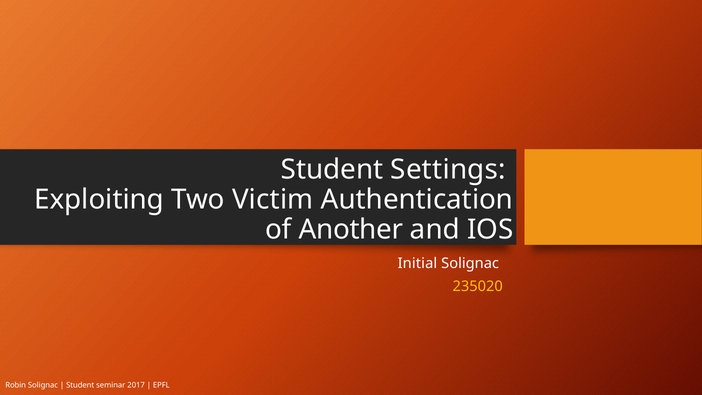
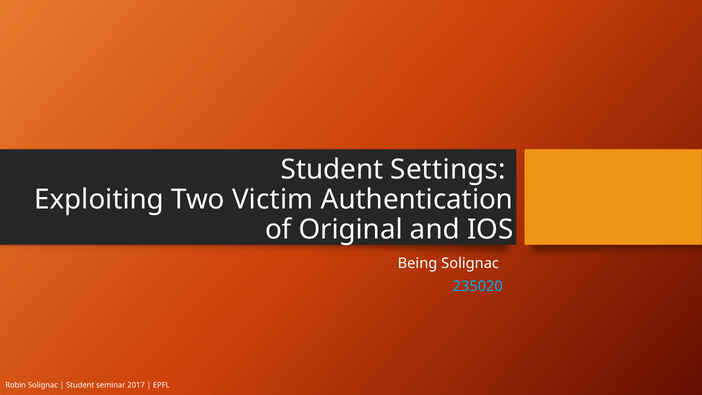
Another: Another -> Original
Initial: Initial -> Being
235020 colour: yellow -> light blue
